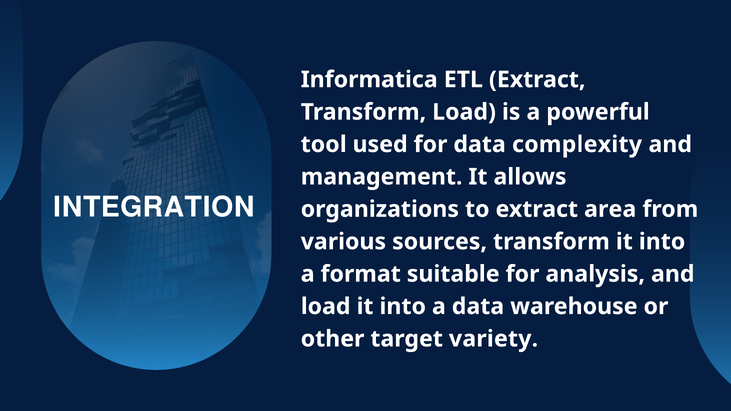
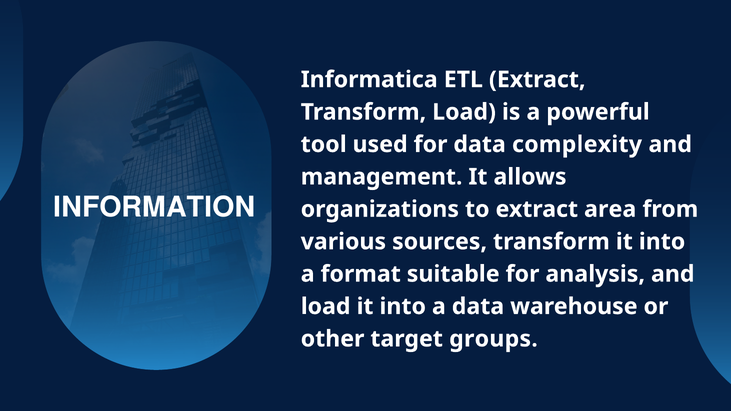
INTEGRATION: INTEGRATION -> INFORMATION
variety: variety -> groups
